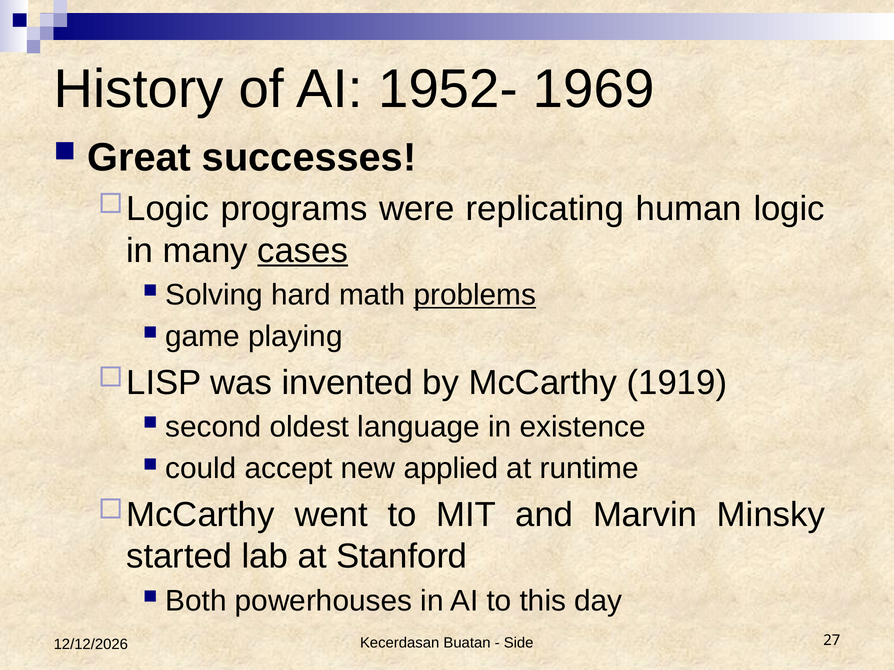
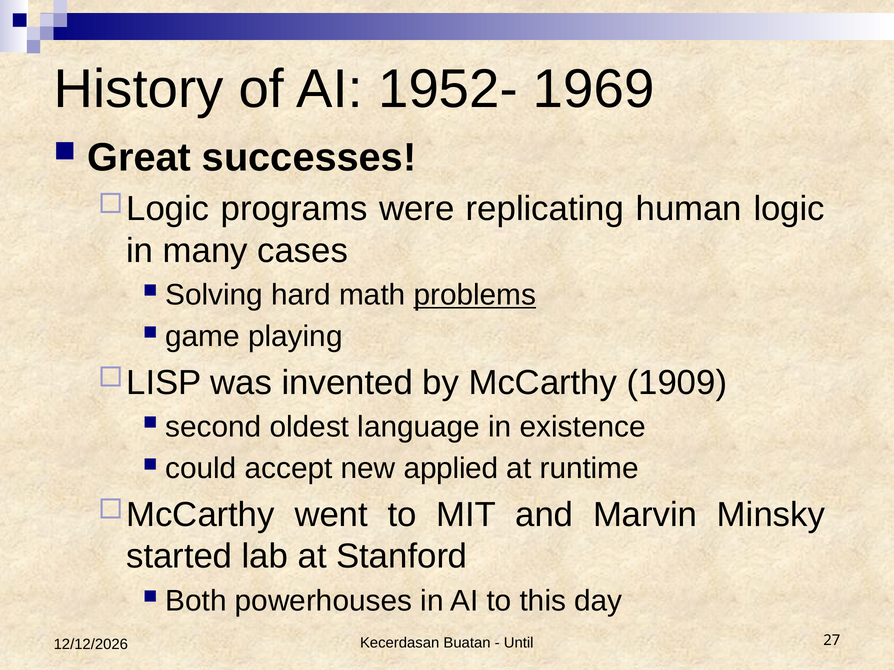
cases underline: present -> none
1919: 1919 -> 1909
Side: Side -> Until
